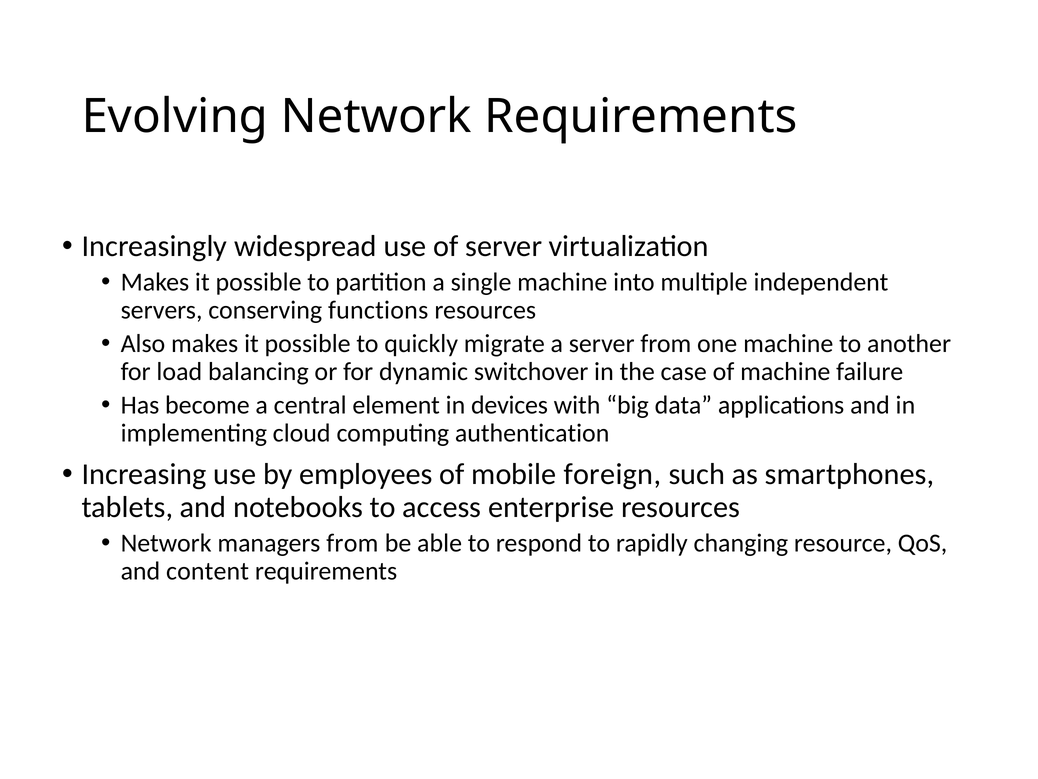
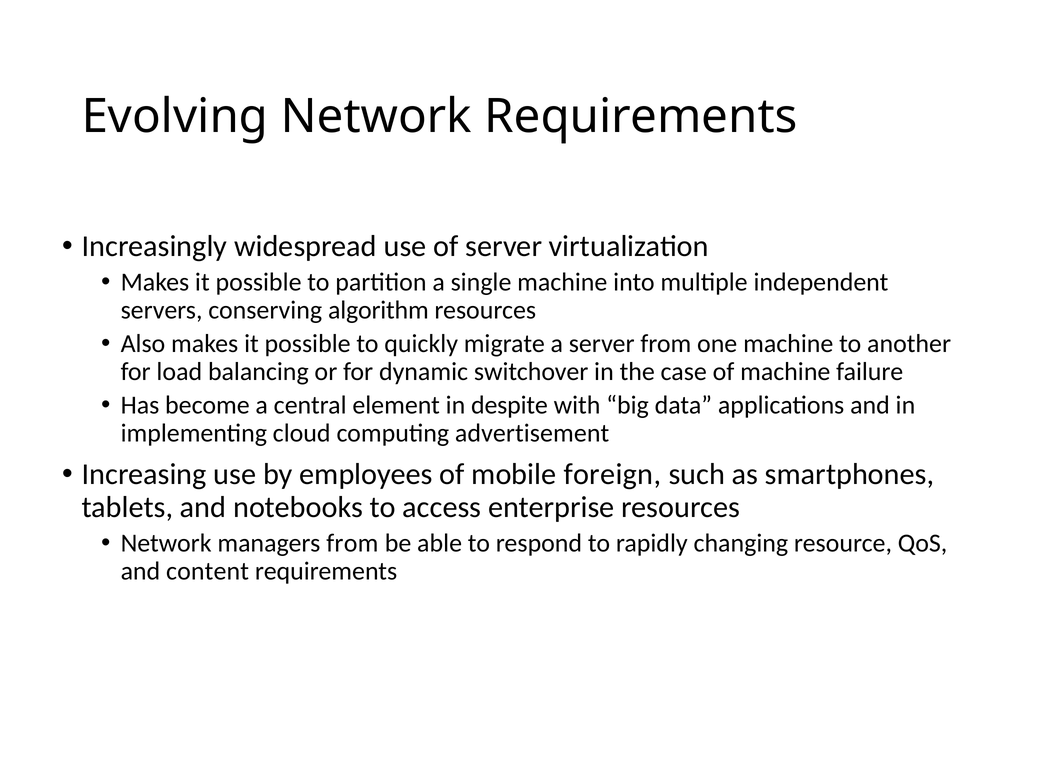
functions: functions -> algorithm
devices: devices -> despite
authentication: authentication -> advertisement
